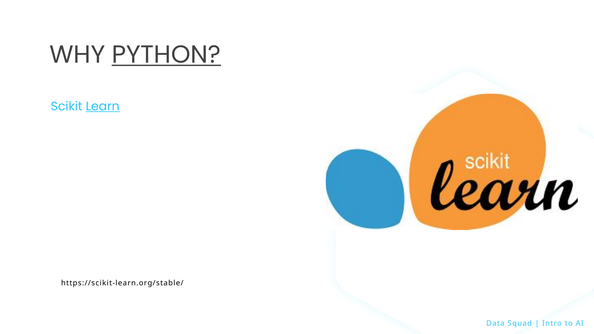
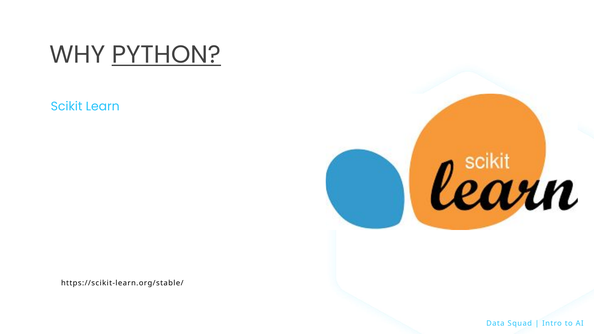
Learn underline: present -> none
